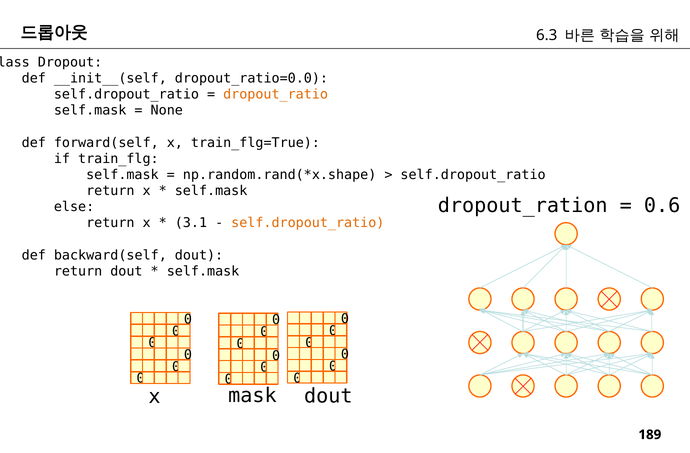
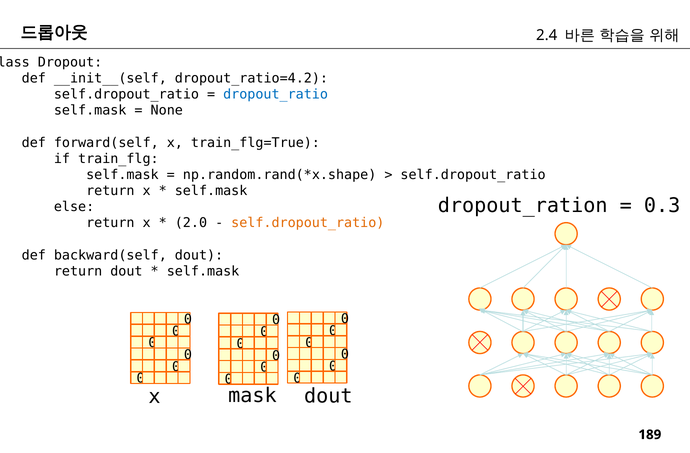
6.3: 6.3 -> 2.4
dropout_ratio=0.0: dropout_ratio=0.0 -> dropout_ratio=4.2
dropout_ratio colour: orange -> blue
0.6: 0.6 -> 0.3
3.1: 3.1 -> 2.0
